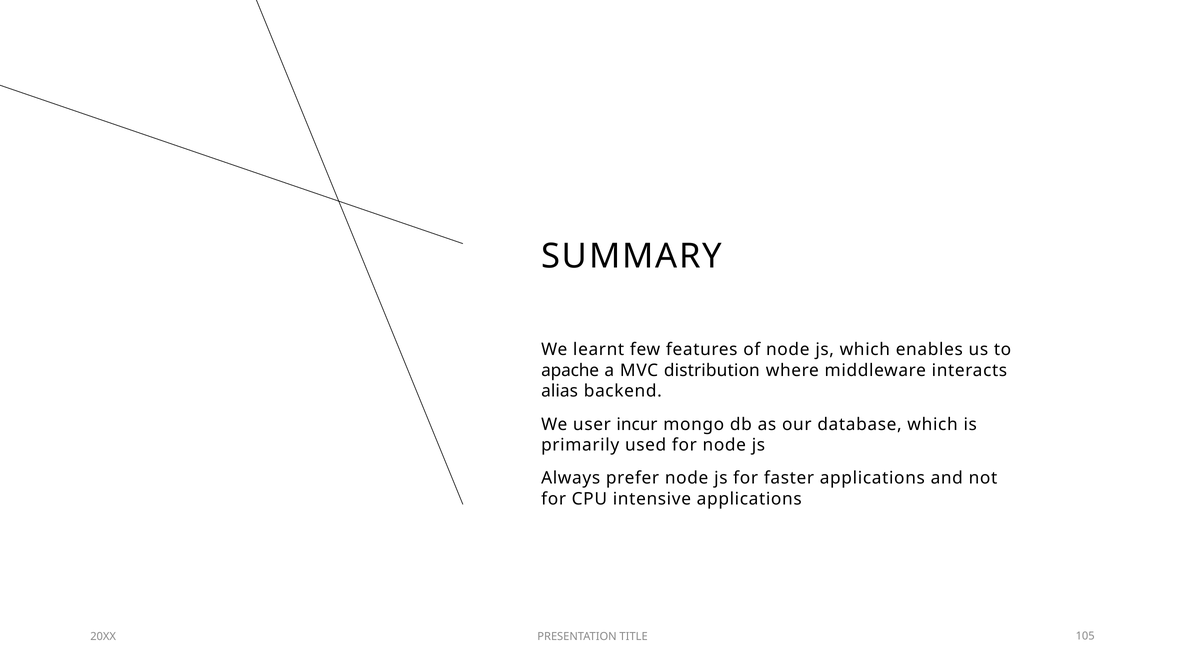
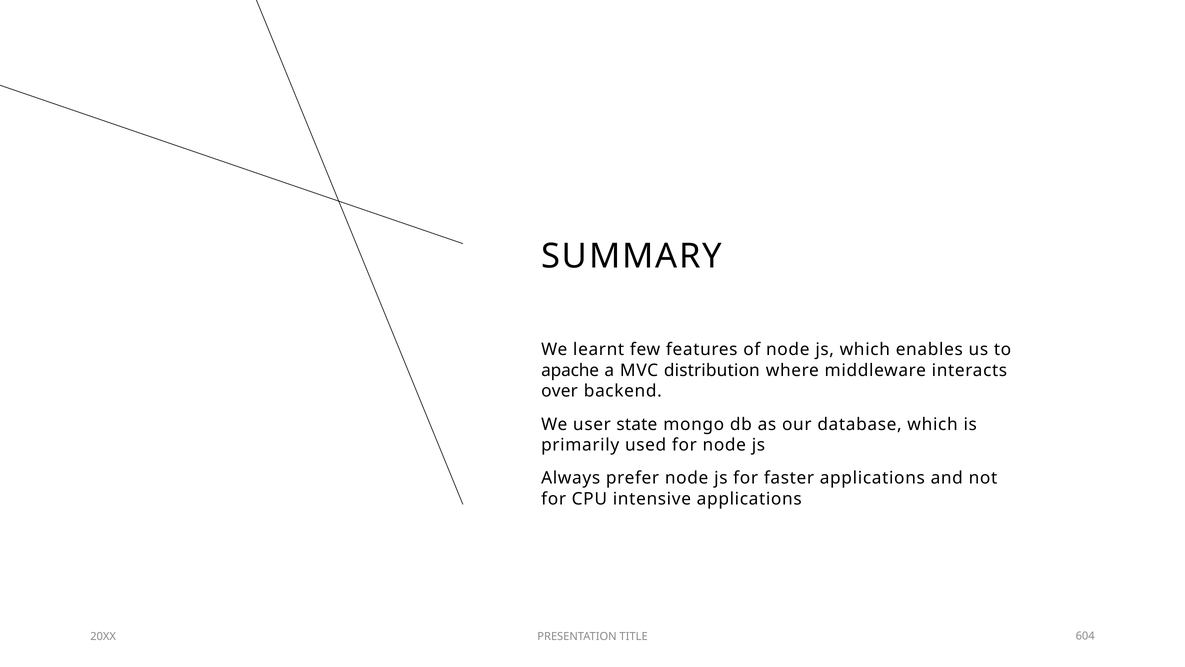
alias: alias -> over
incur: incur -> state
105: 105 -> 604
